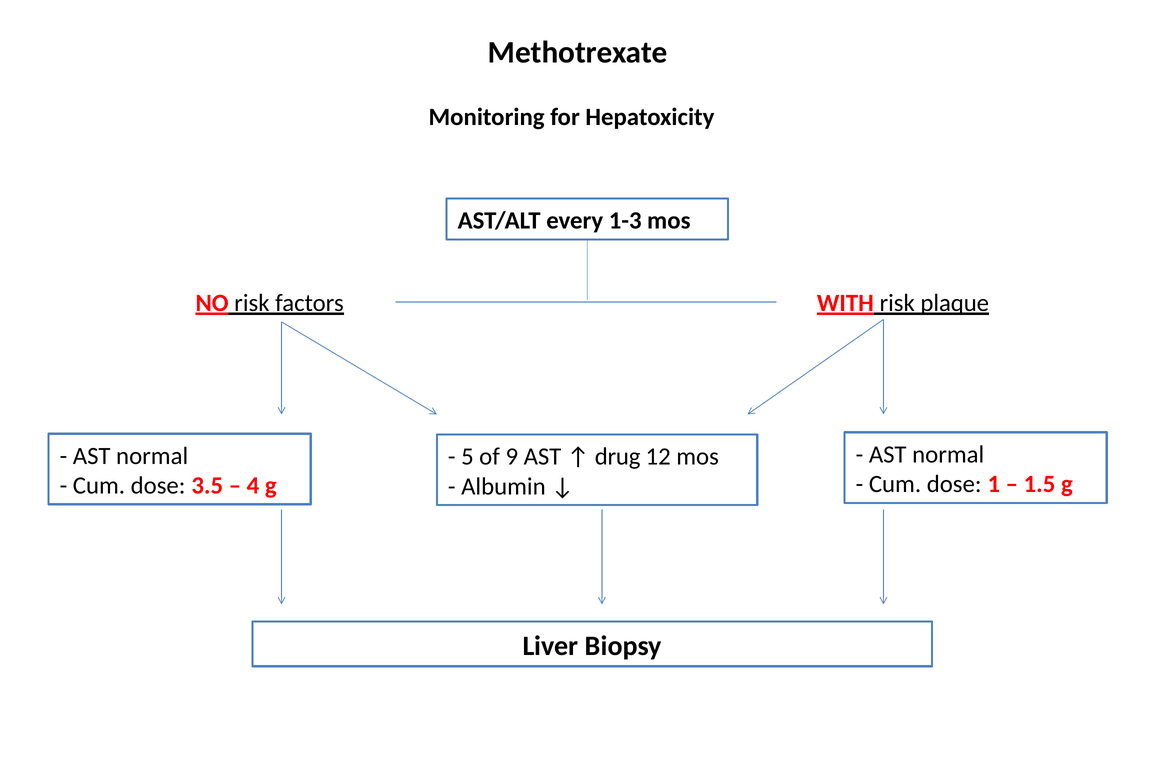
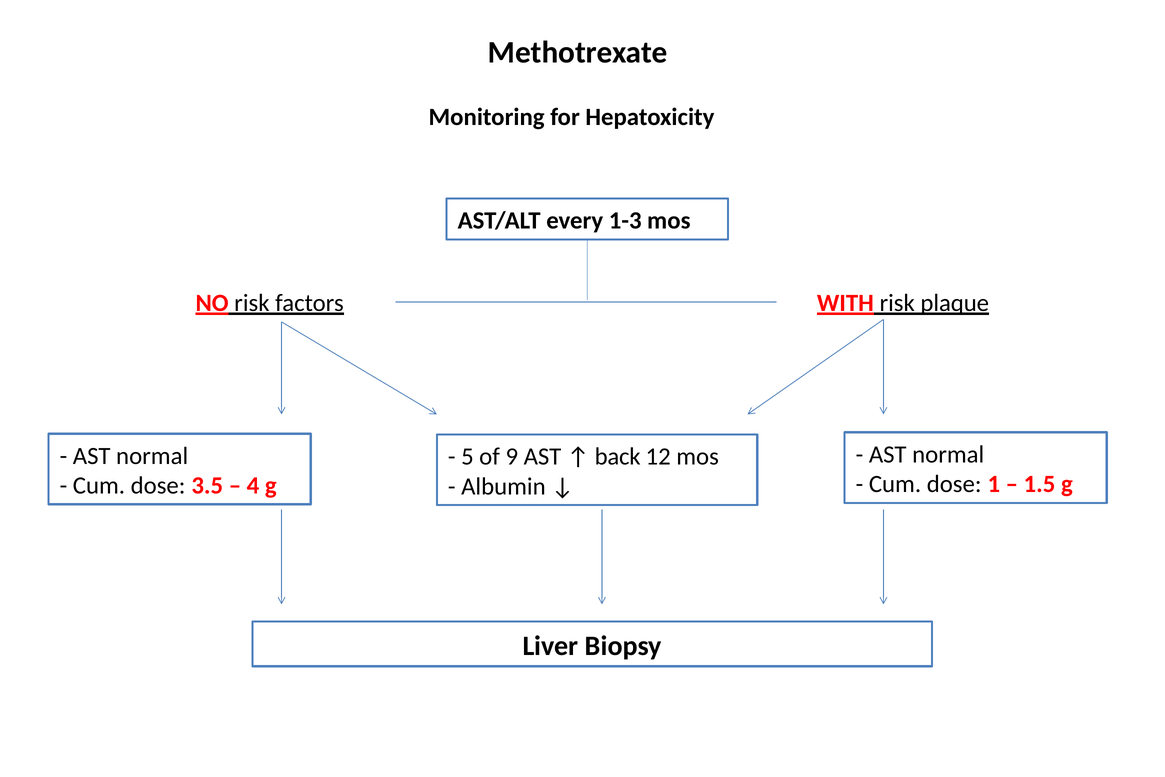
drug: drug -> back
